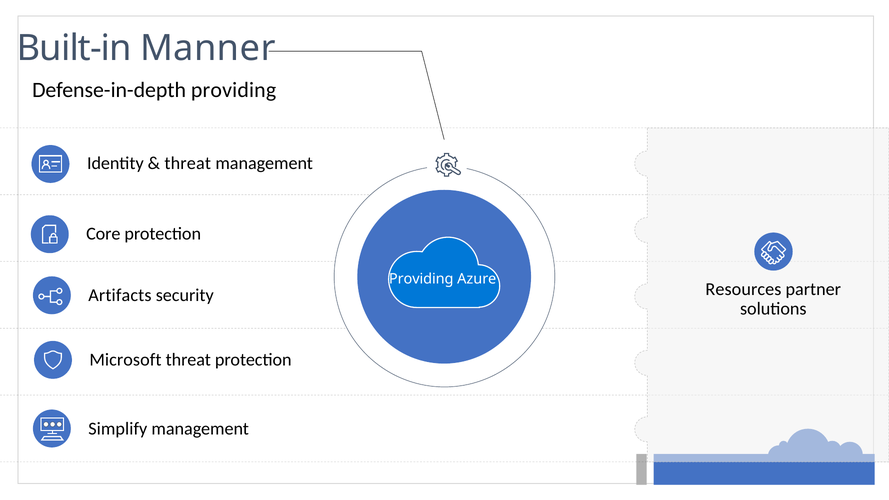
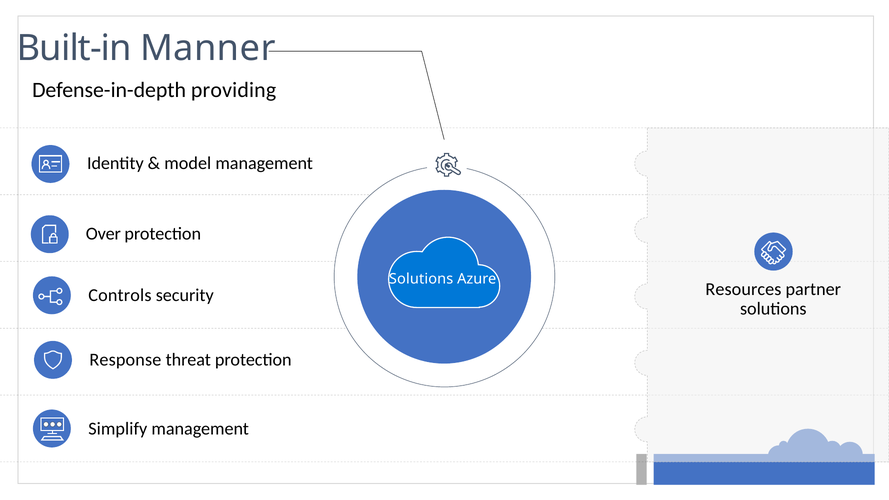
threat at (188, 163): threat -> model
Core: Core -> Over
Providing at (421, 279): Providing -> Solutions
Artifacts: Artifacts -> Controls
Microsoft: Microsoft -> Response
